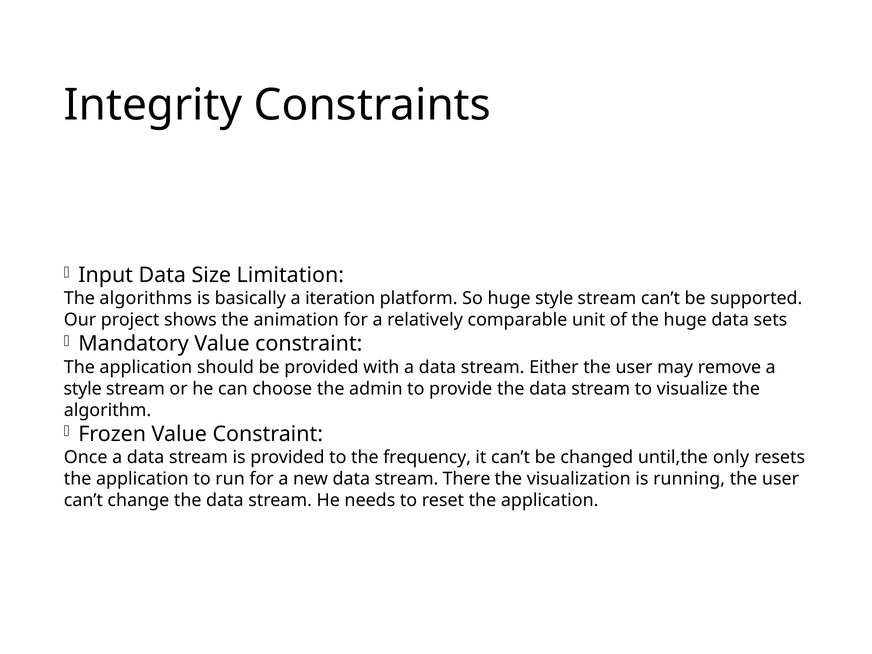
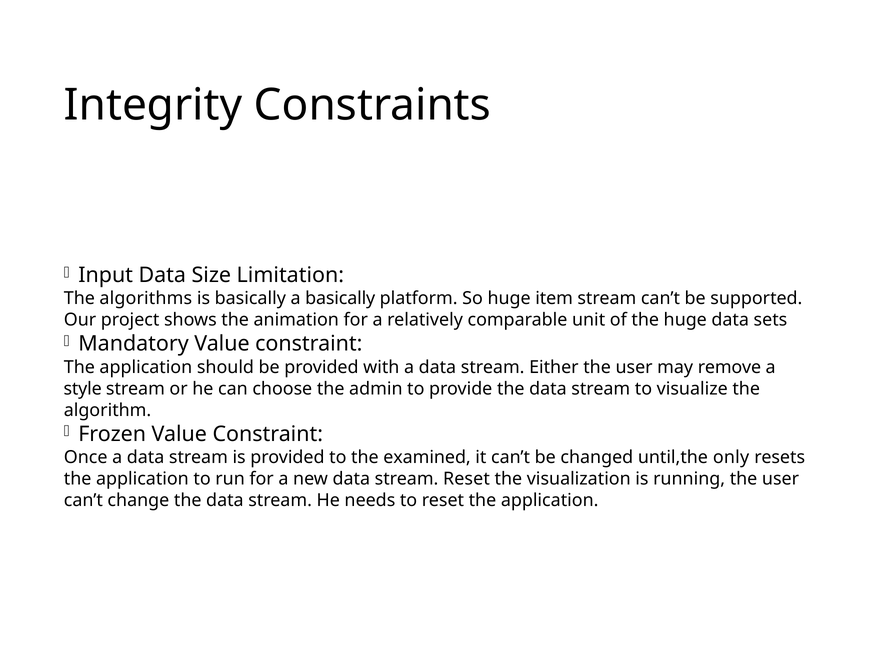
a iteration: iteration -> basically
huge style: style -> item
frequency: frequency -> examined
stream There: There -> Reset
